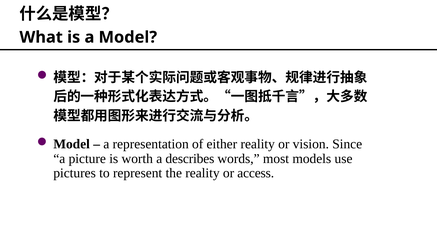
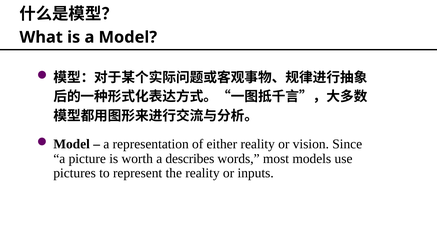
access: access -> inputs
